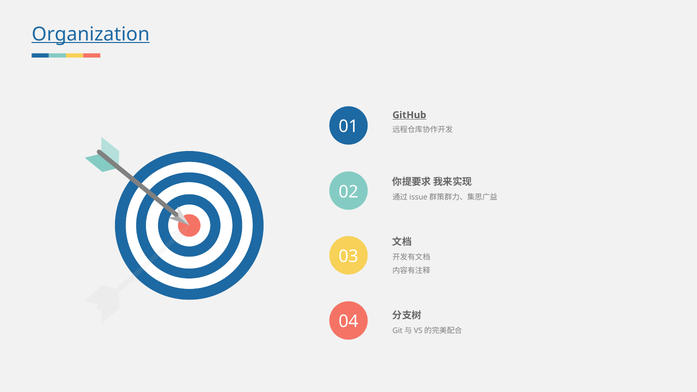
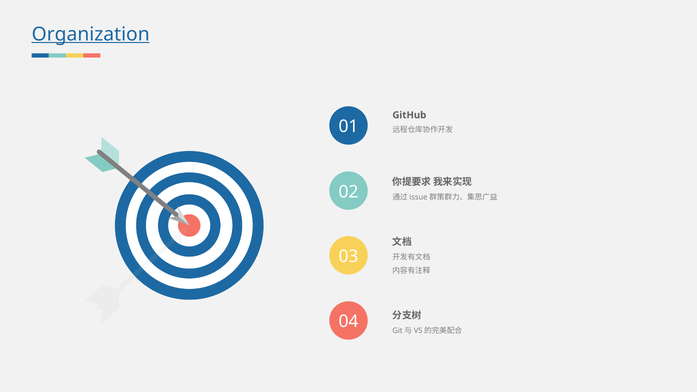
GitHub underline: present -> none
